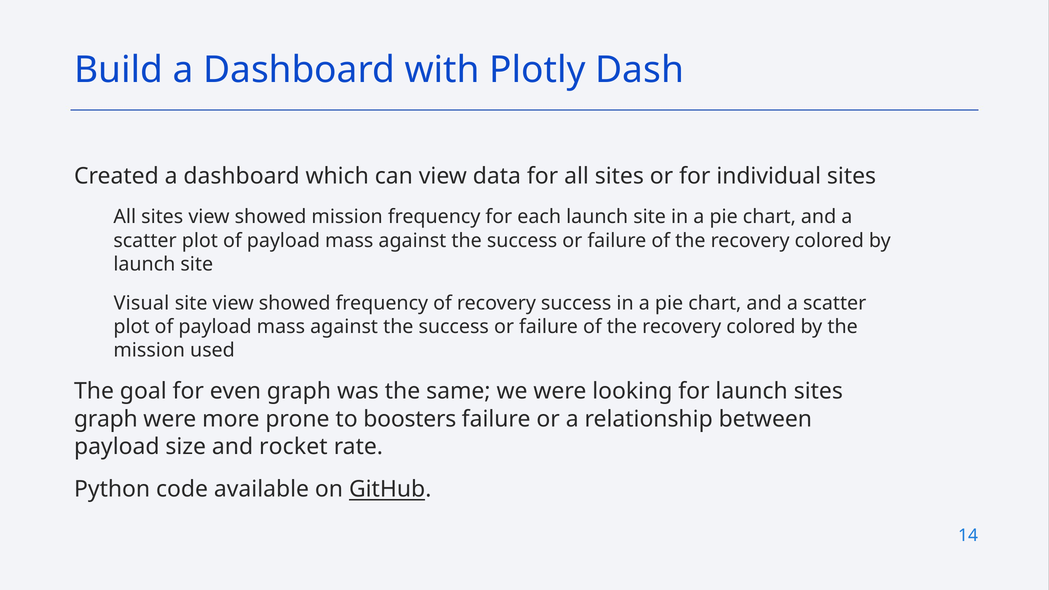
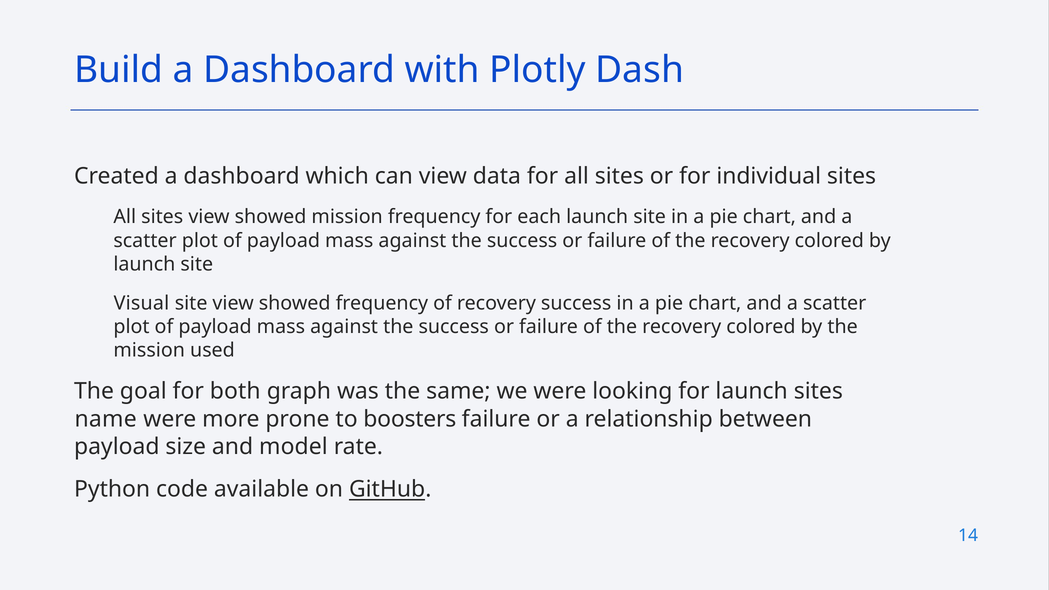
even: even -> both
graph at (106, 419): graph -> name
rocket: rocket -> model
